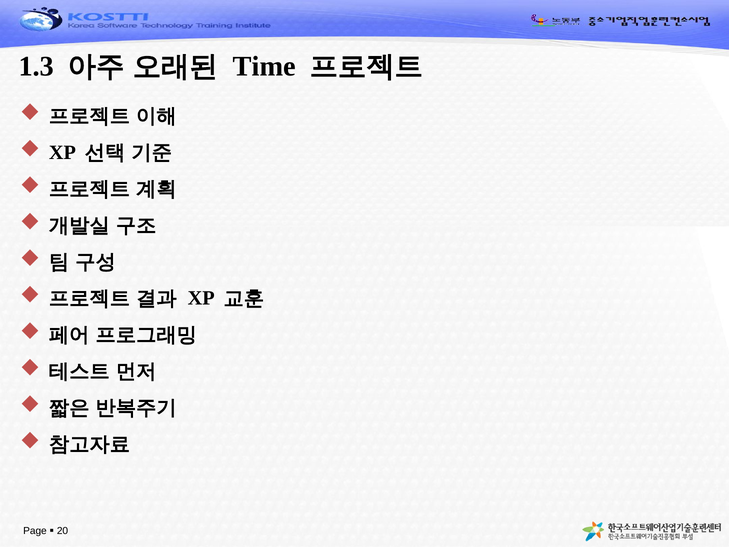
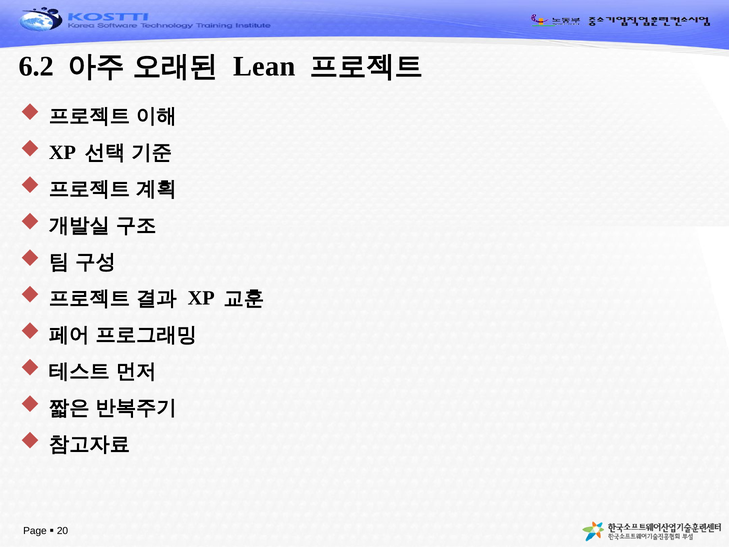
1.3: 1.3 -> 6.2
Time: Time -> Lean
